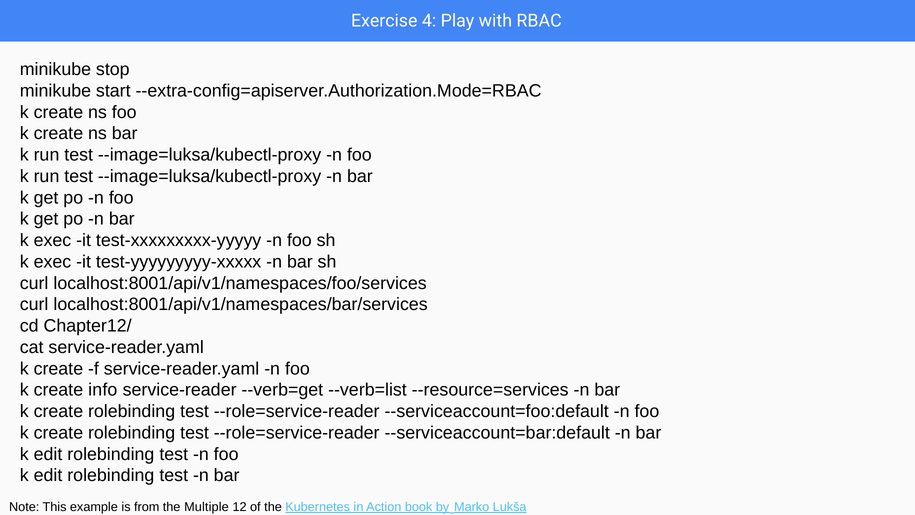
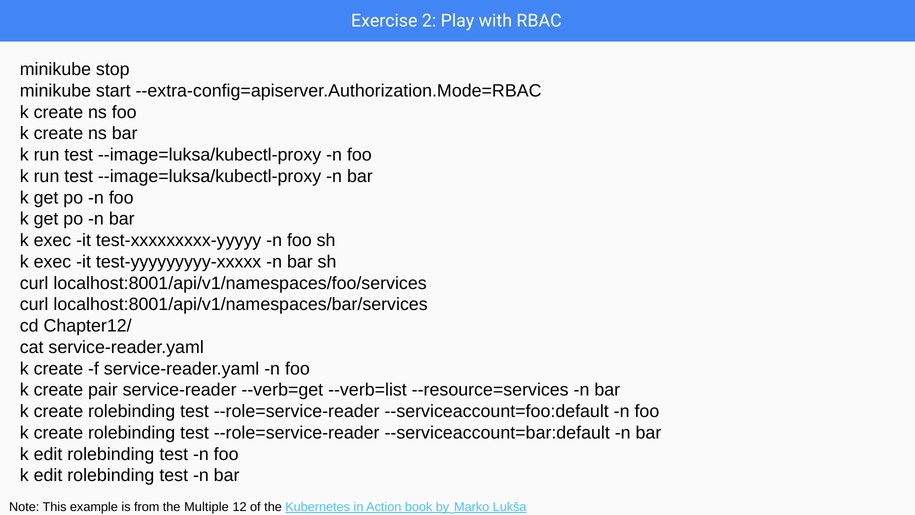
4: 4 -> 2
info: info -> pair
